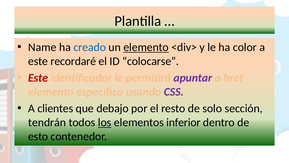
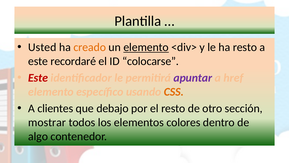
Name: Name -> Usted
creado colour: blue -> orange
ha color: color -> resto
CSS colour: purple -> orange
solo: solo -> otro
tendrán: tendrán -> mostrar
los underline: present -> none
inferior: inferior -> colores
esto: esto -> algo
